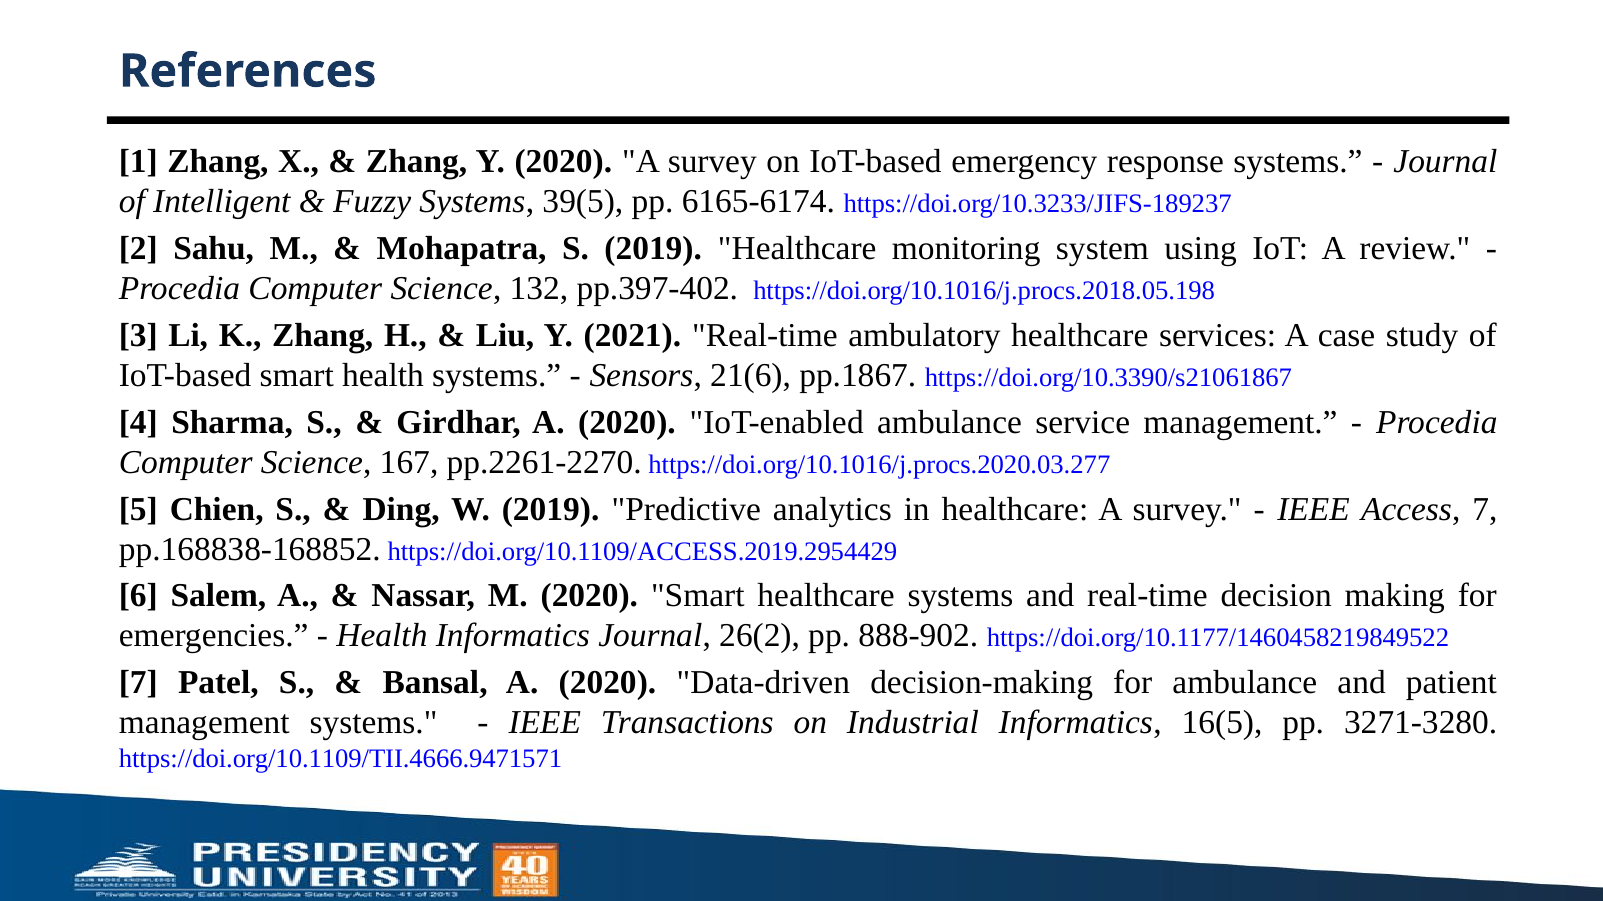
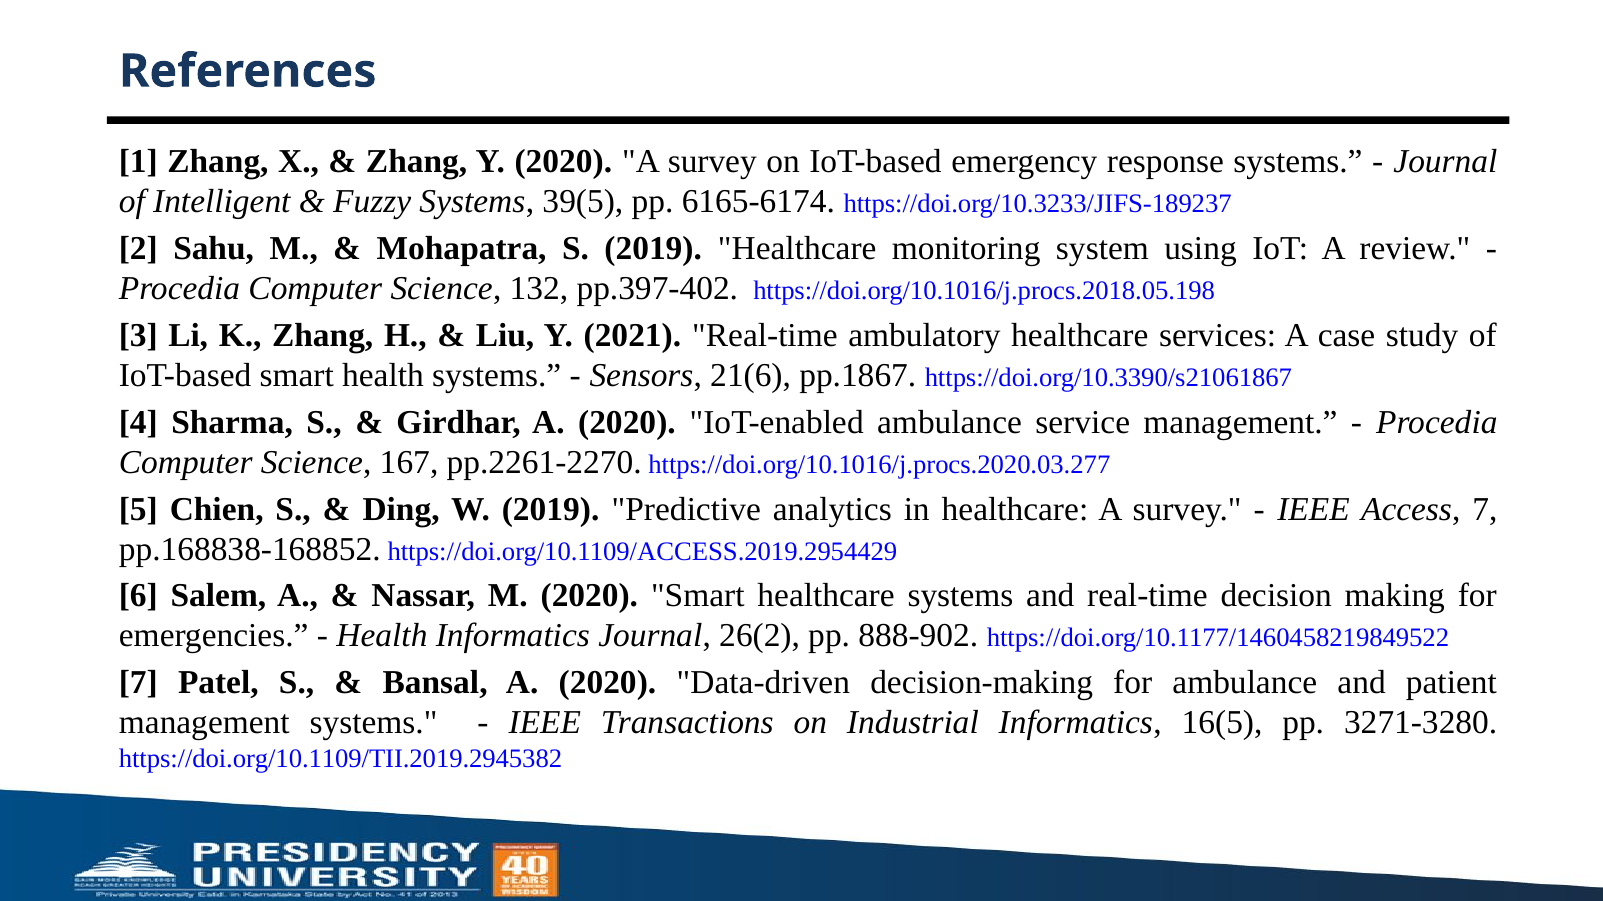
https://doi.org/10.1109/TII.4666.9471571: https://doi.org/10.1109/TII.4666.9471571 -> https://doi.org/10.1109/TII.2019.2945382
